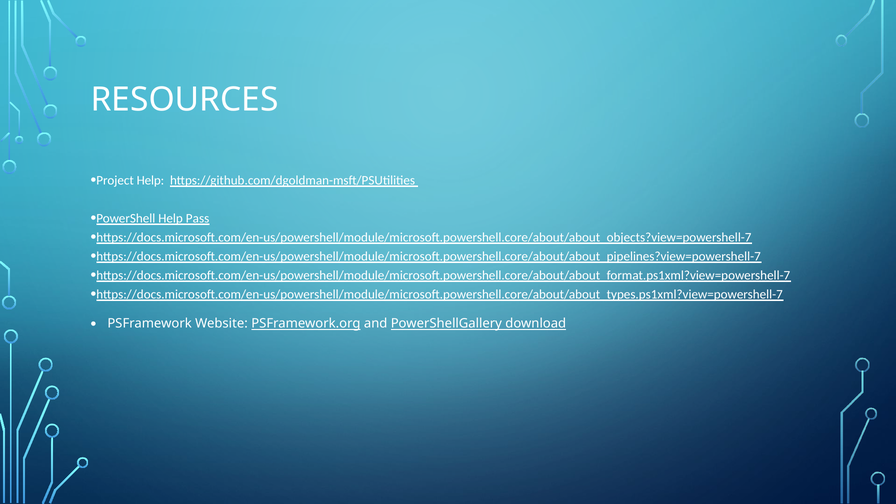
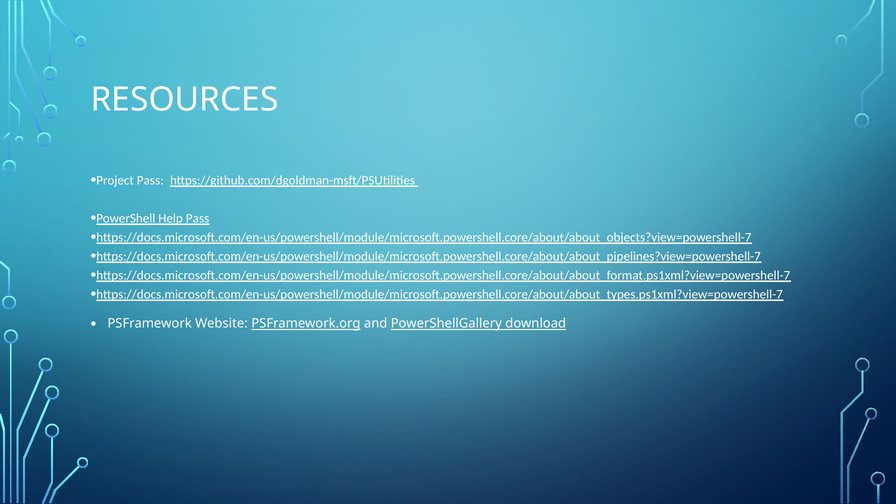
Project Help: Help -> Pass
